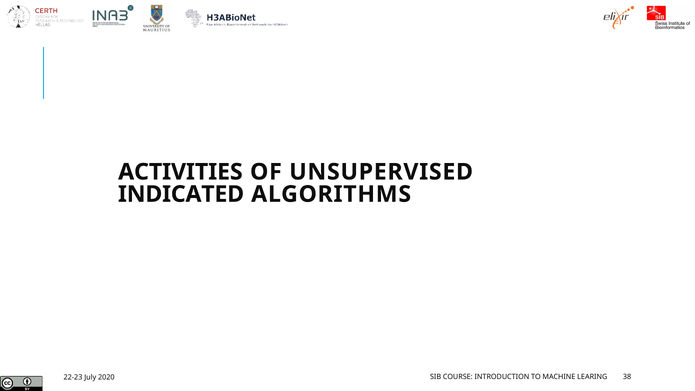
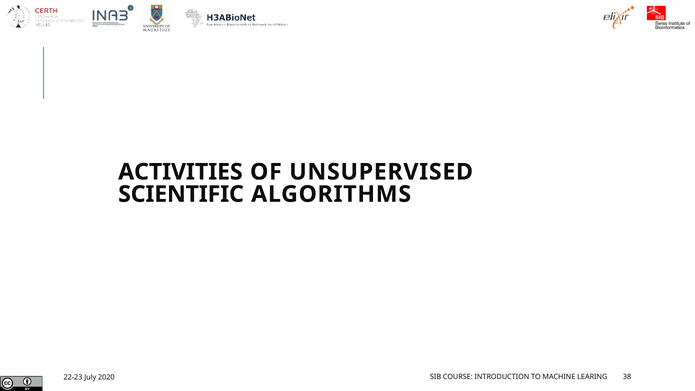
INDICATED: INDICATED -> SCIENTIFIC
